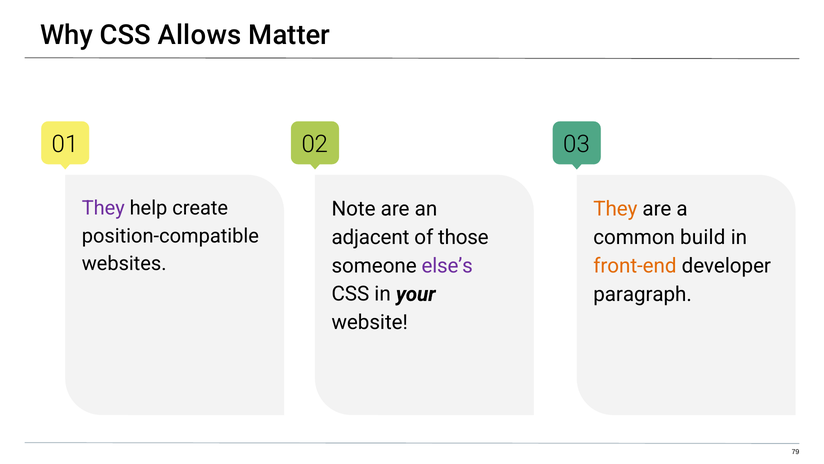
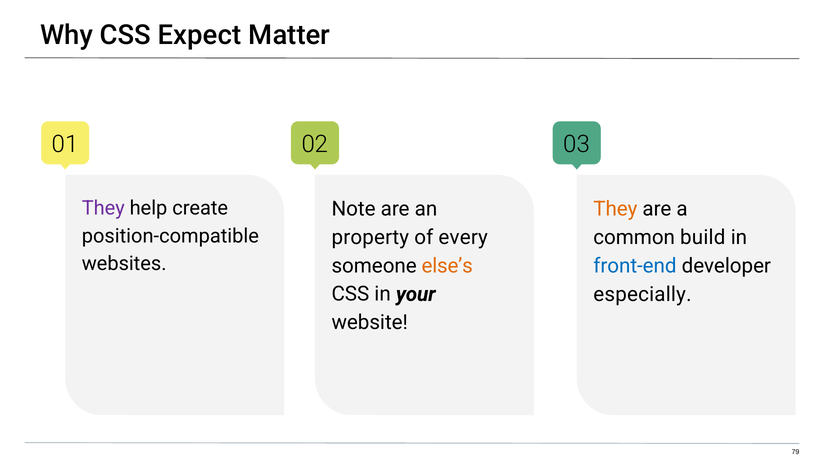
Allows: Allows -> Expect
adjacent: adjacent -> property
those: those -> every
else’s colour: purple -> orange
front-end colour: orange -> blue
paragraph: paragraph -> especially
